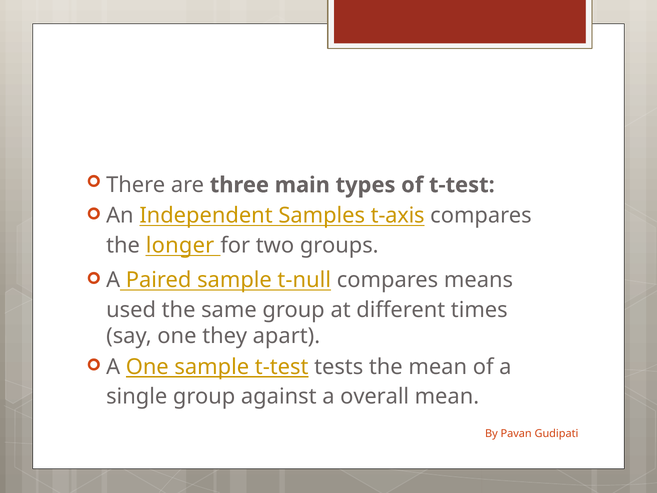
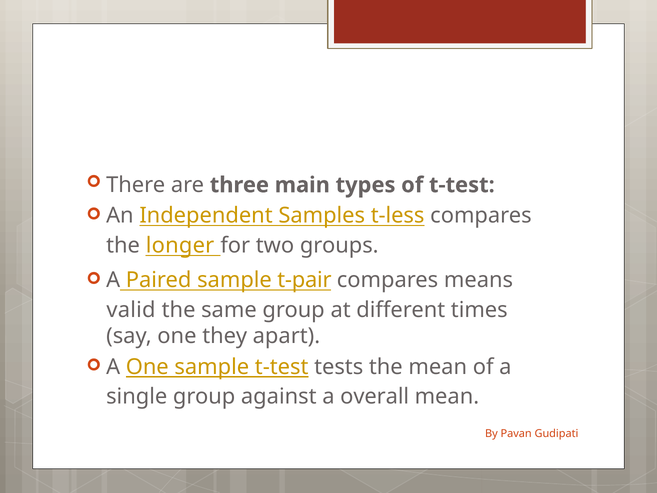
t-axis: t-axis -> t-less
t-null: t-null -> t-pair
used: used -> valid
